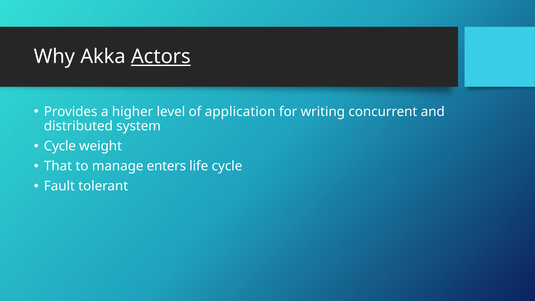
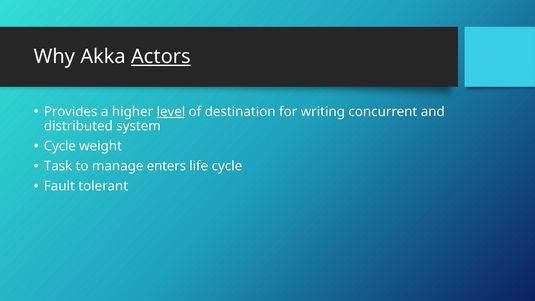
level underline: none -> present
application: application -> destination
That: That -> Task
